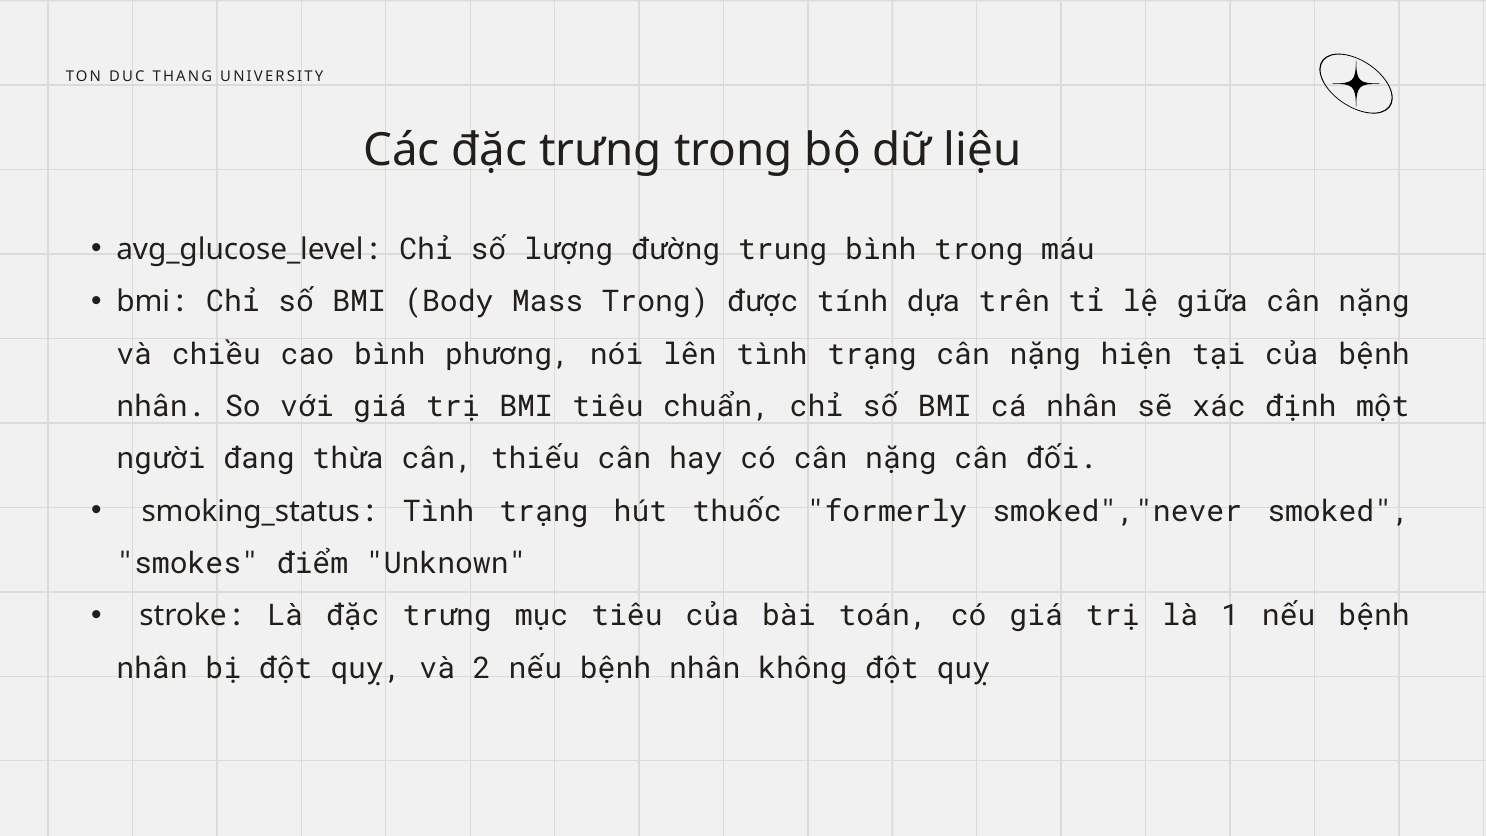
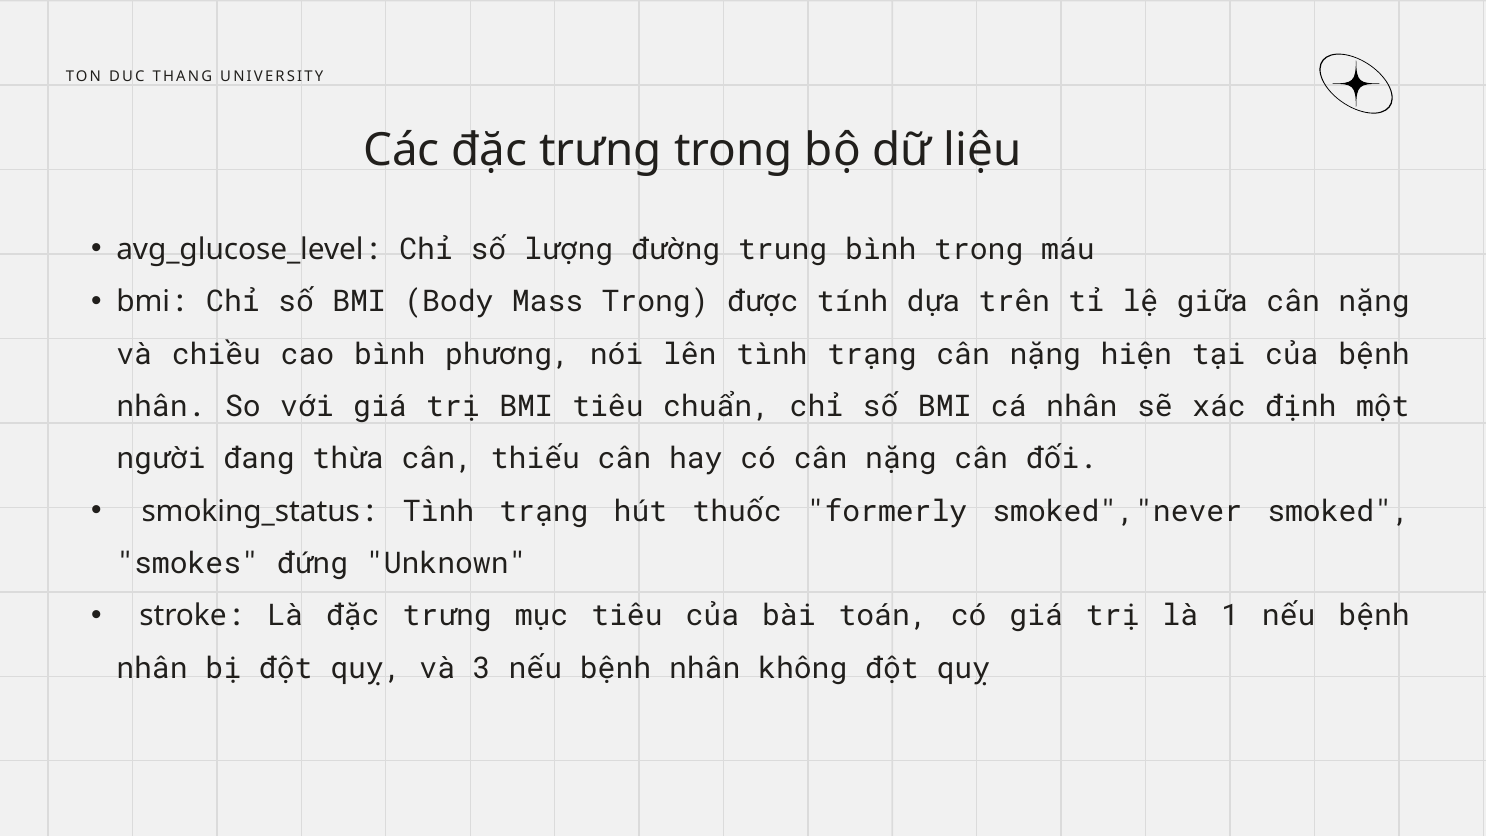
điểm: điểm -> đứng
2: 2 -> 3
